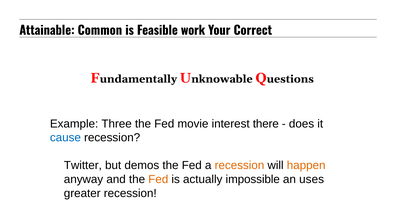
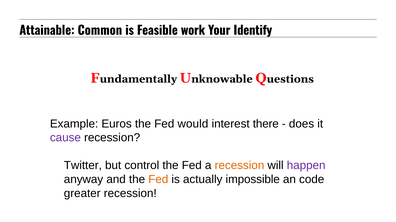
Correct: Correct -> Identify
Three: Three -> Euros
movie: movie -> would
cause colour: blue -> purple
demos: demos -> control
happen colour: orange -> purple
uses: uses -> code
